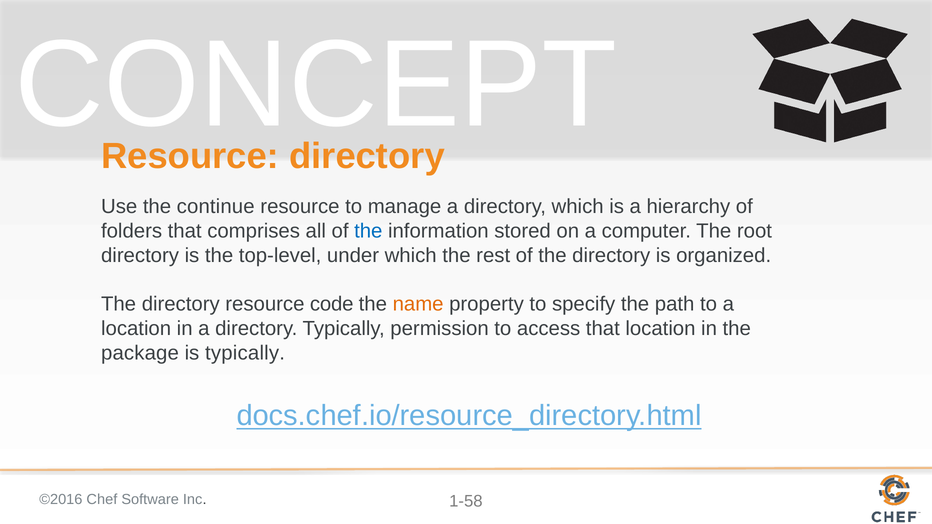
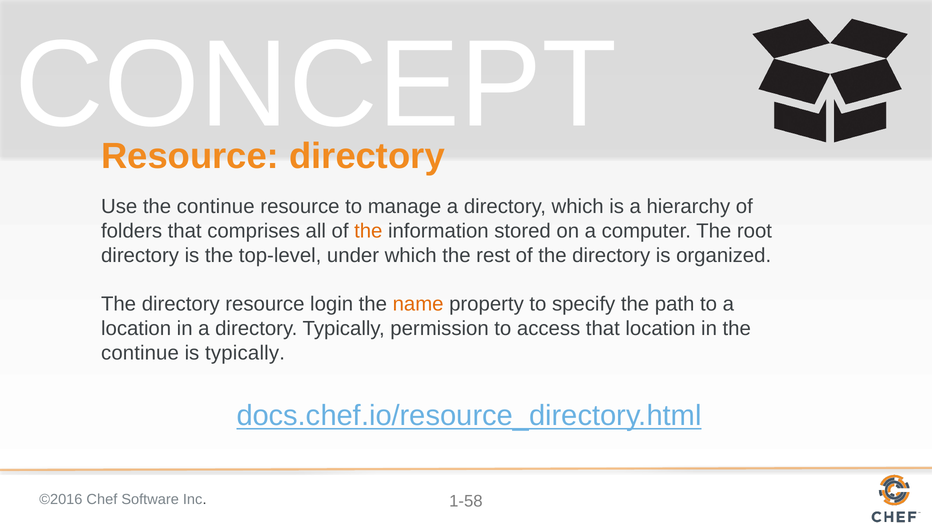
the at (368, 231) colour: blue -> orange
code: code -> login
package at (140, 353): package -> continue
